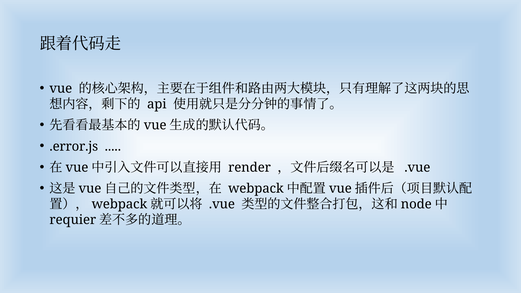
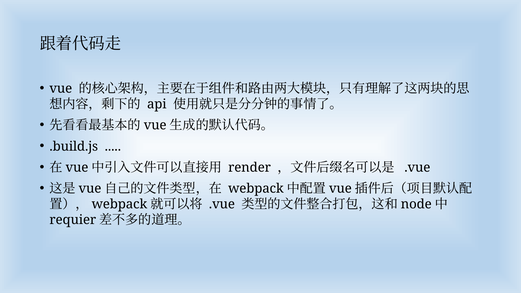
.error.js: .error.js -> .build.js
